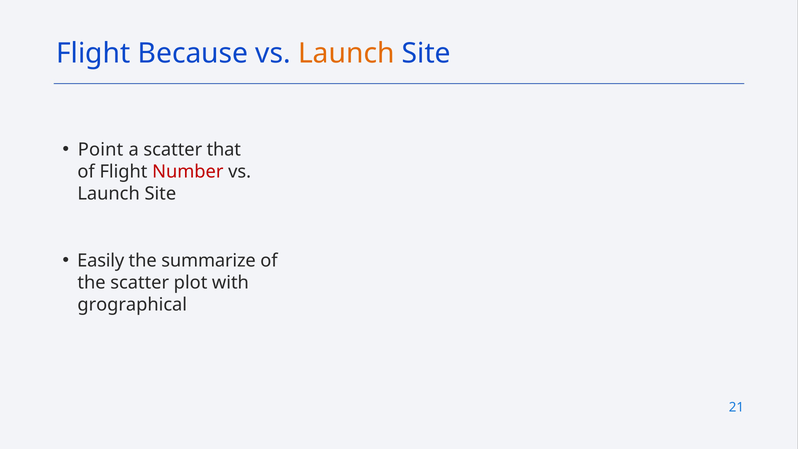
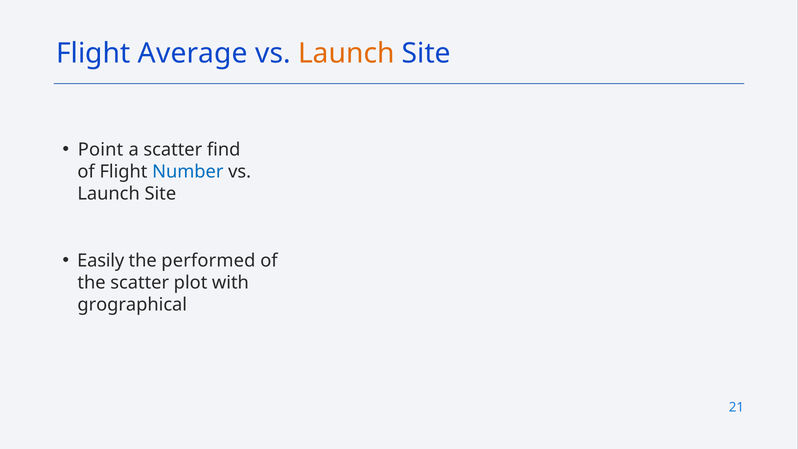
Because: Because -> Average
that: that -> find
Number colour: red -> blue
summarize: summarize -> performed
